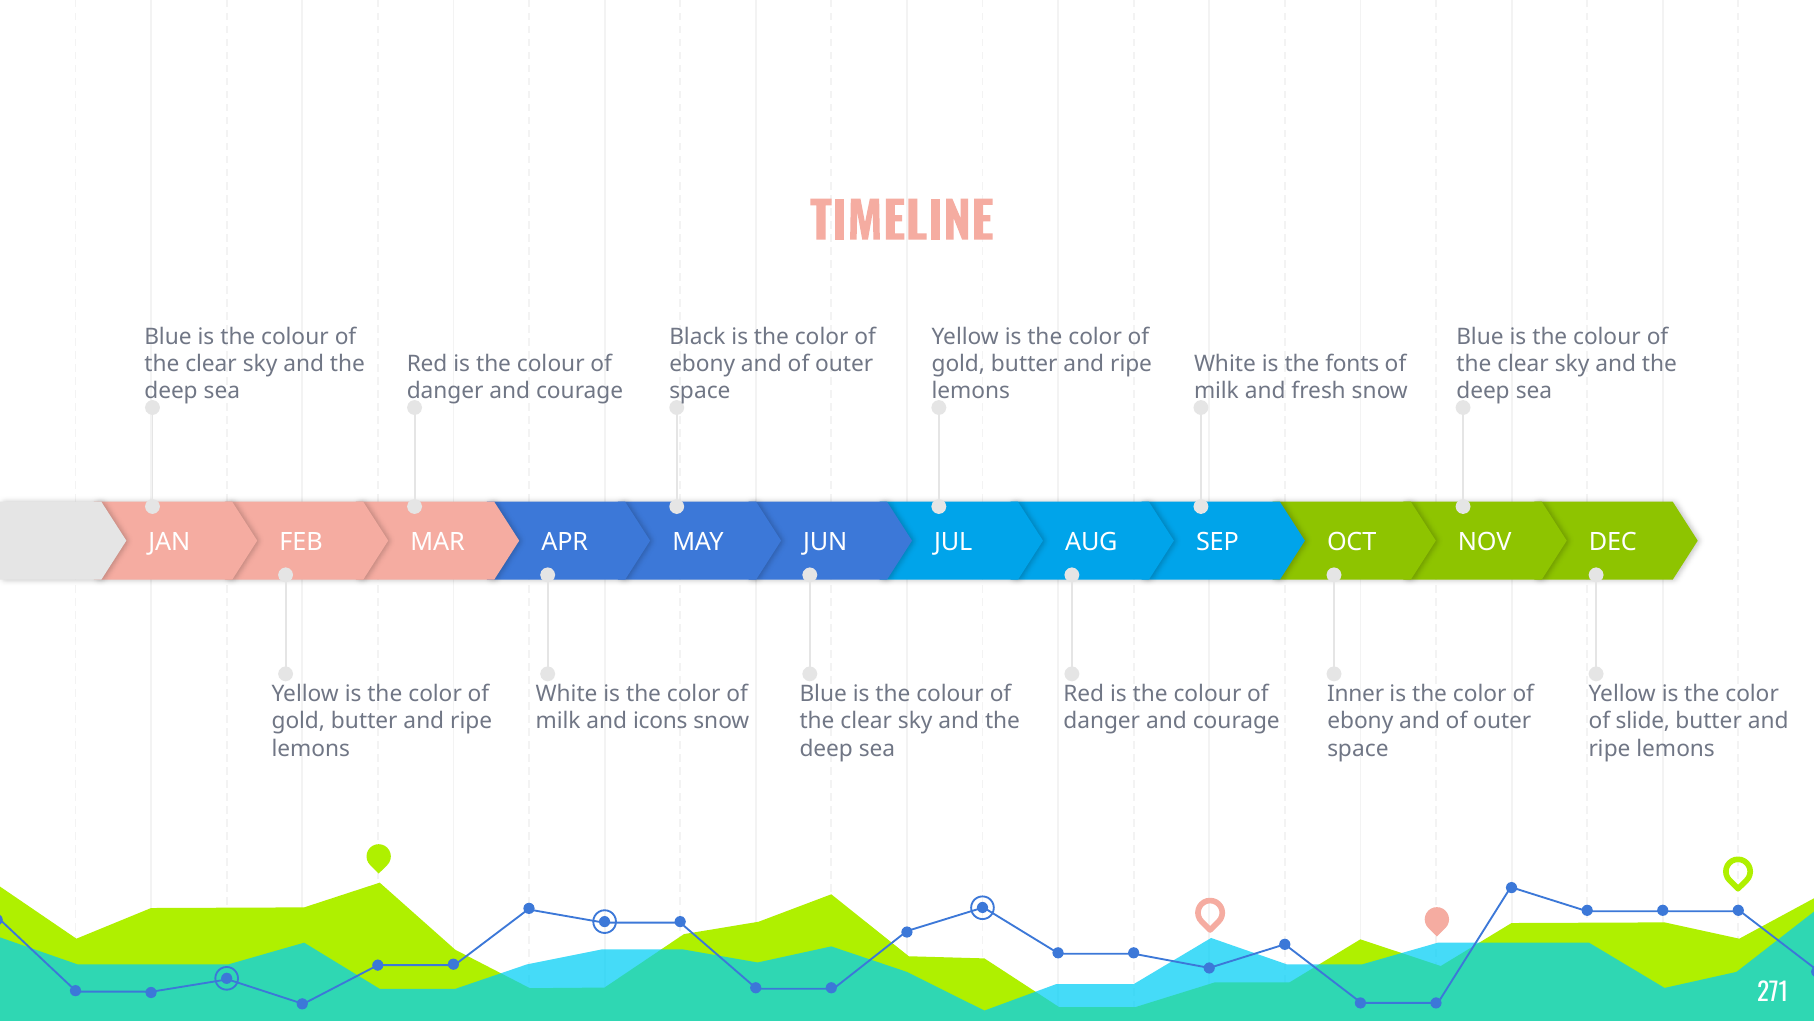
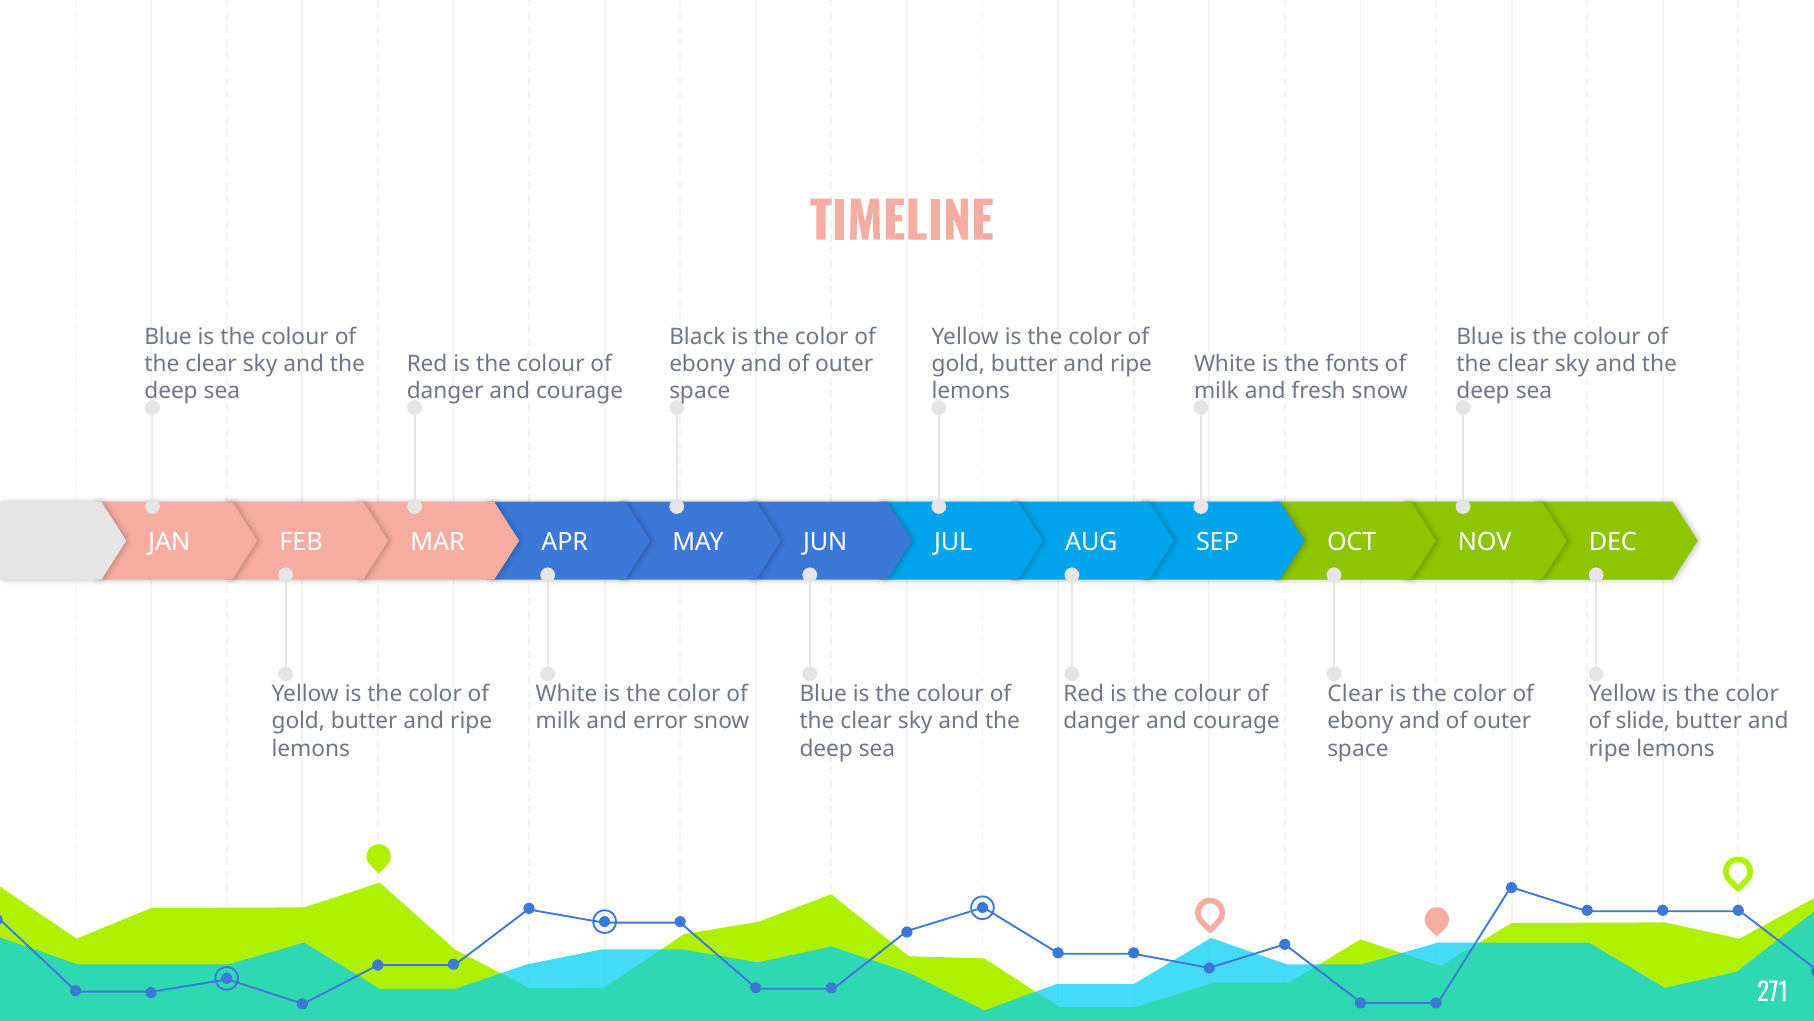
Inner at (1356, 694): Inner -> Clear
icons: icons -> error
